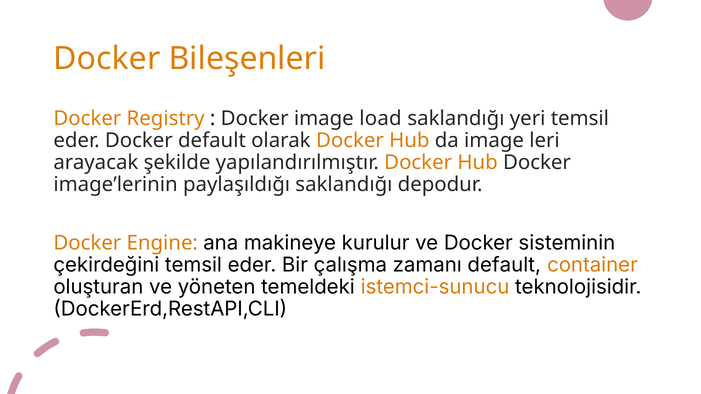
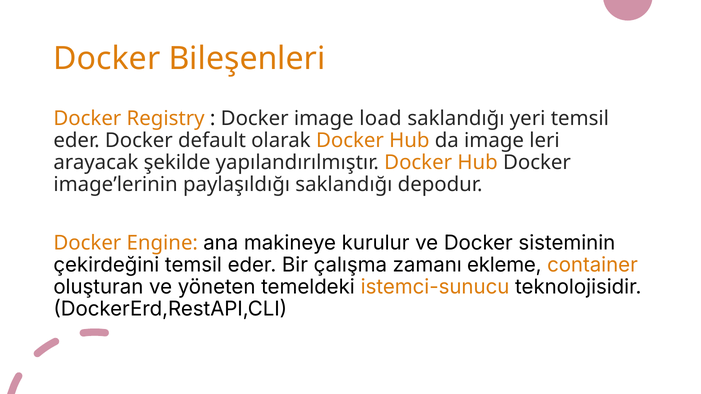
zamanı default: default -> ekleme
